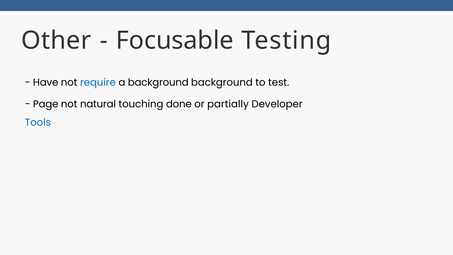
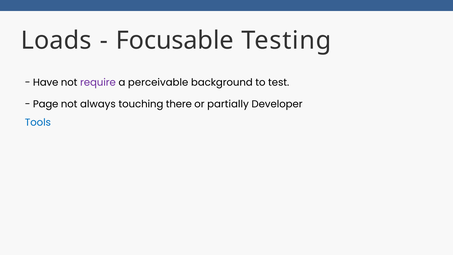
Other: Other -> Loads
require colour: blue -> purple
a background: background -> perceivable
natural: natural -> always
done: done -> there
